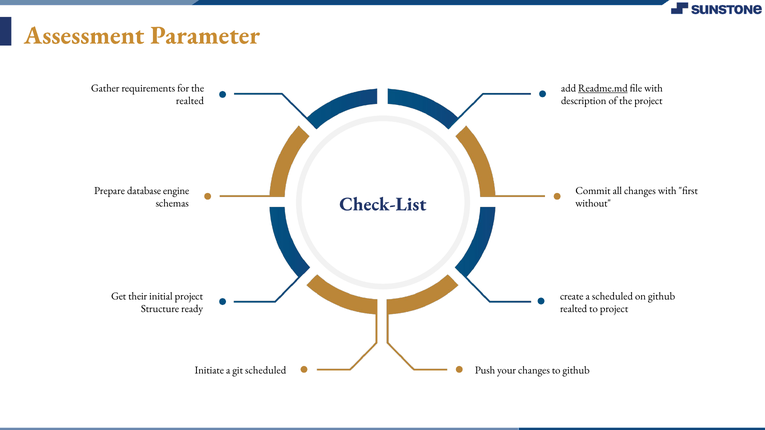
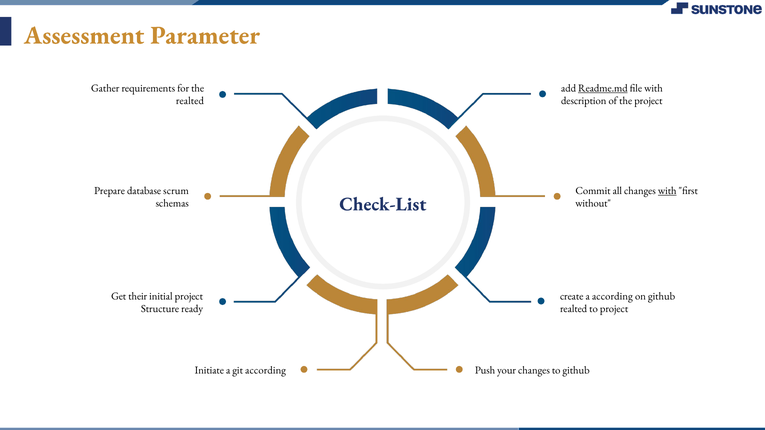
engine: engine -> scrum
with at (667, 191) underline: none -> present
a scheduled: scheduled -> according
git scheduled: scheduled -> according
